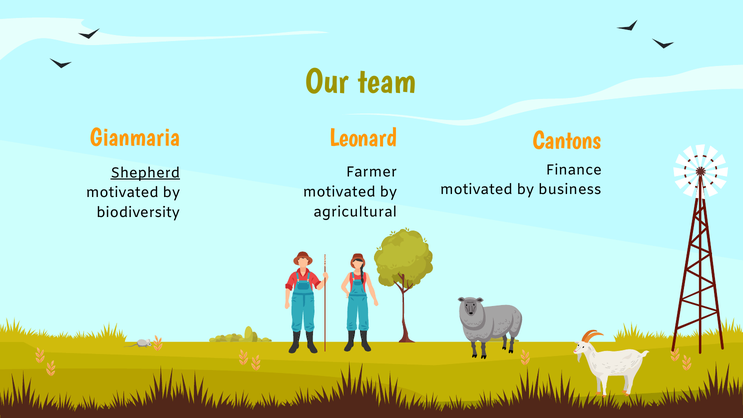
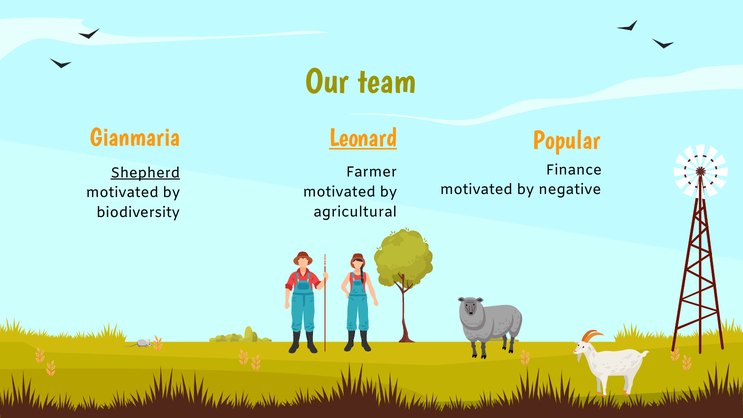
Leonard underline: none -> present
Cantons: Cantons -> Popular
business: business -> negative
